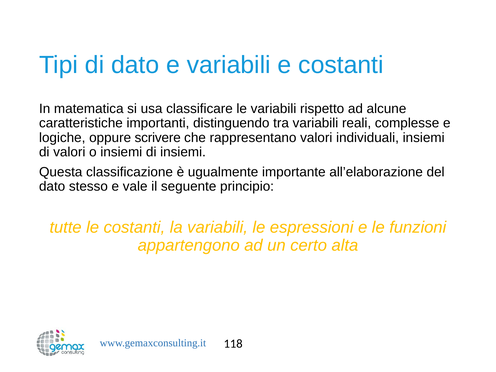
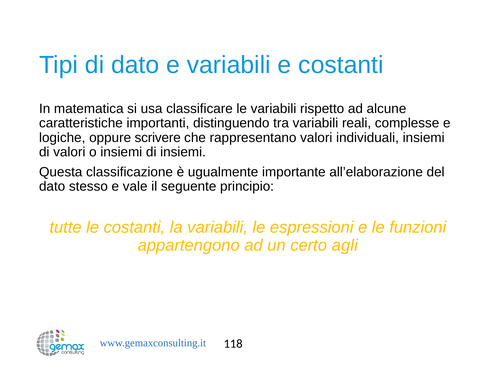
alta: alta -> agli
